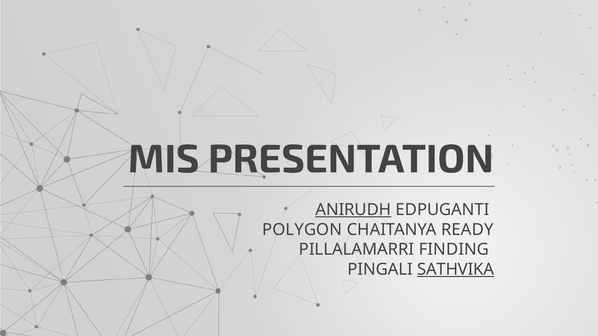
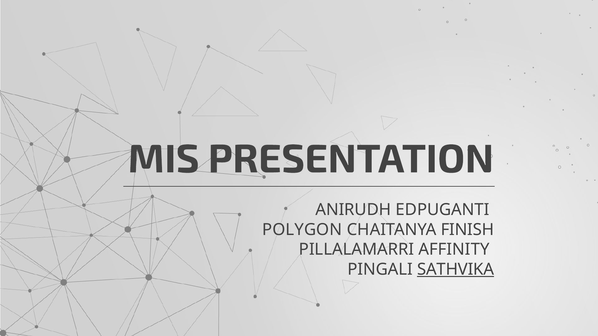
ANIRUDH underline: present -> none
READY: READY -> FINISH
FINDING: FINDING -> AFFINITY
